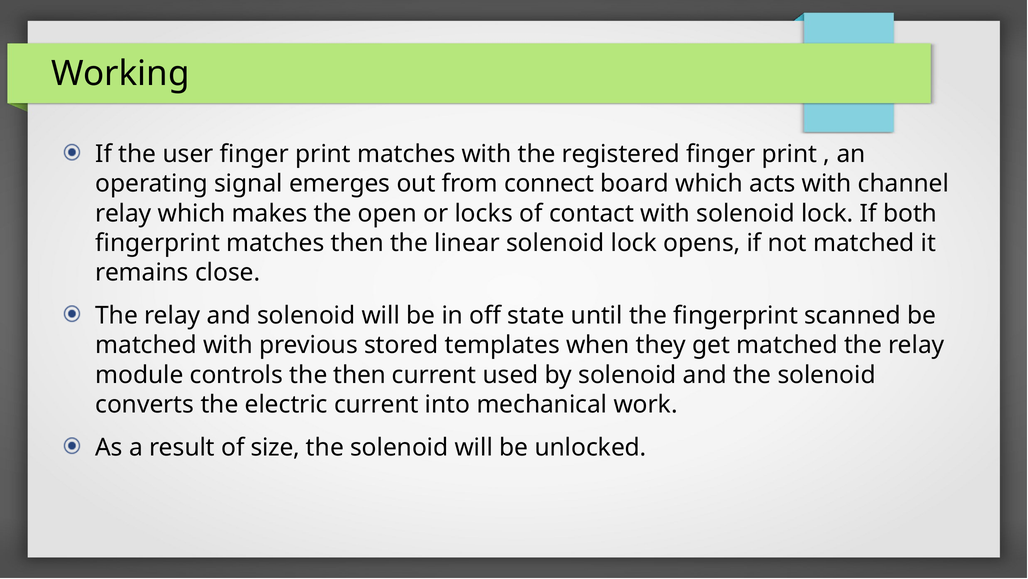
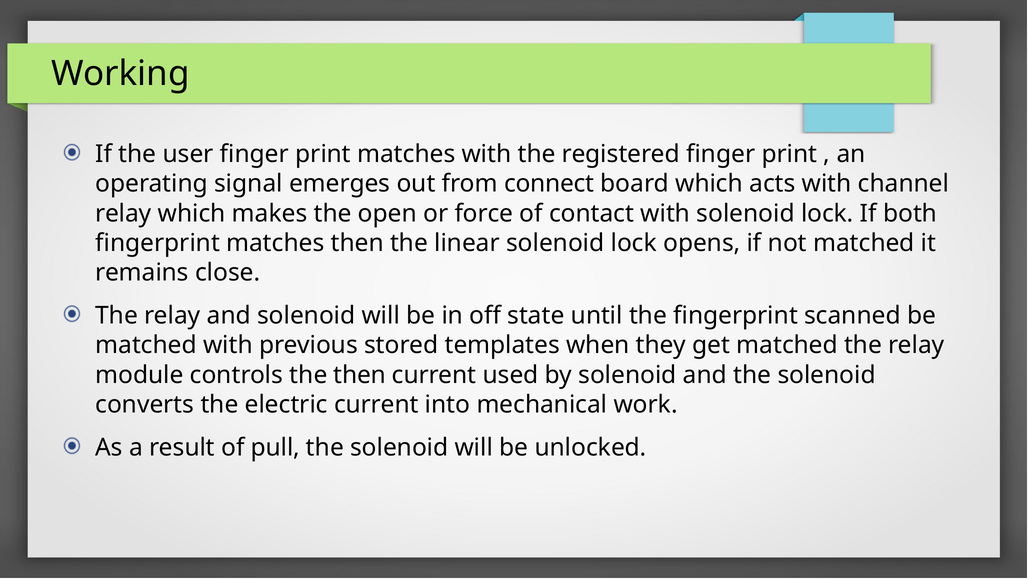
locks: locks -> force
size: size -> pull
